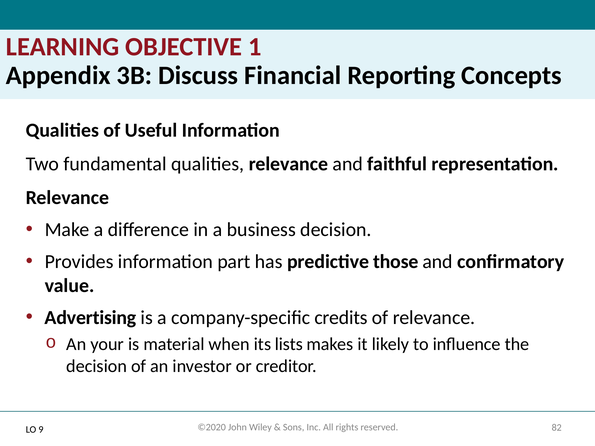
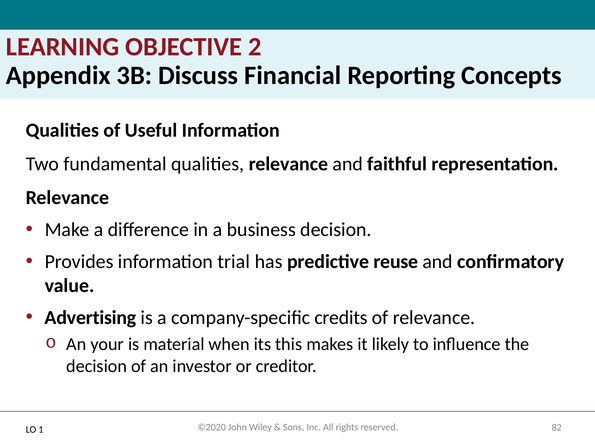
1: 1 -> 2
part: part -> trial
those: those -> reuse
lists: lists -> this
9: 9 -> 1
